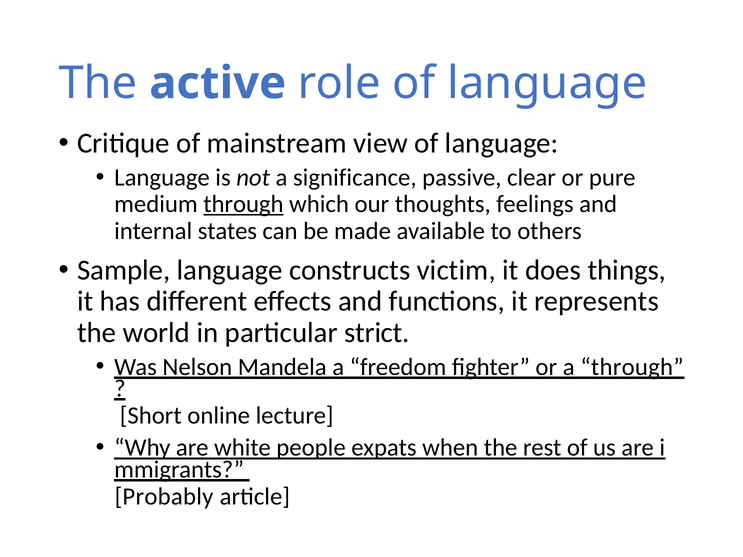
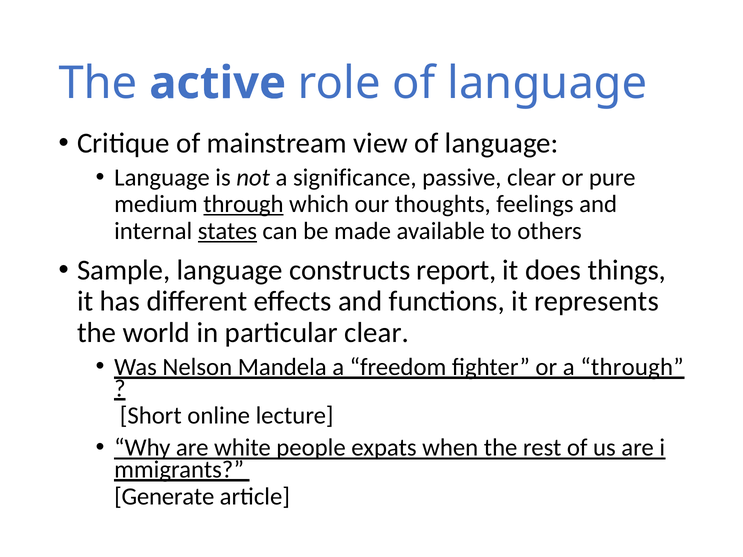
states underline: none -> present
victim: victim -> report
particular strict: strict -> clear
Probably: Probably -> Generate
